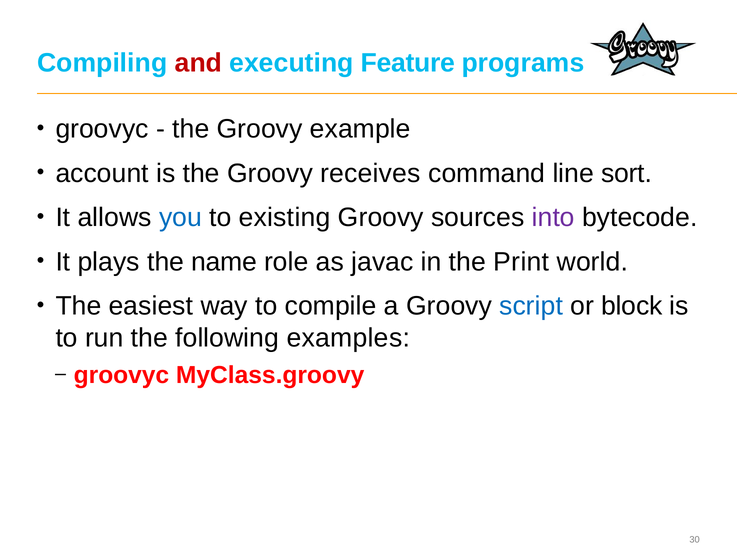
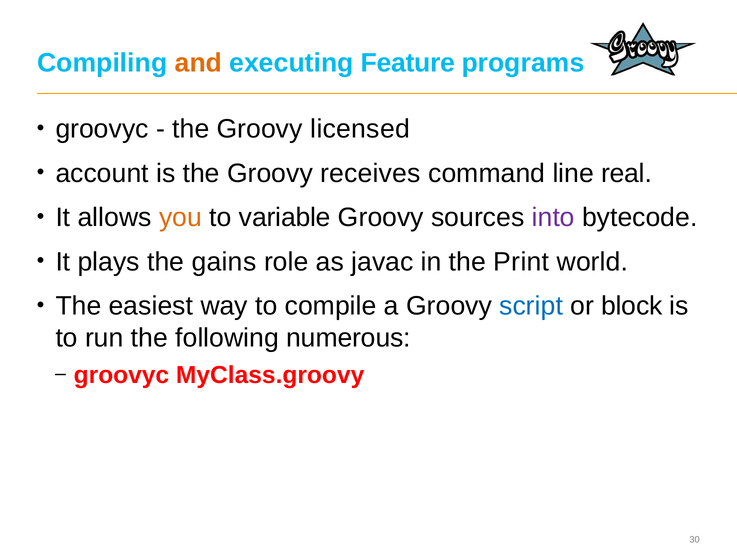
and colour: red -> orange
example: example -> licensed
sort: sort -> real
you colour: blue -> orange
existing: existing -> variable
name: name -> gains
examples: examples -> numerous
